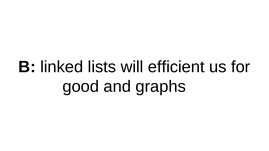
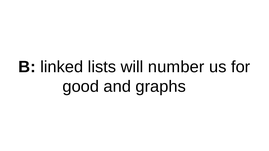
efficient: efficient -> number
